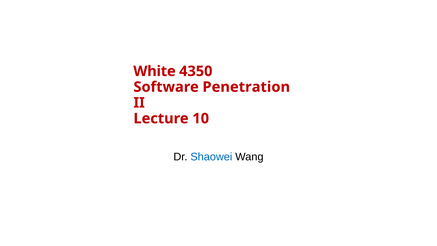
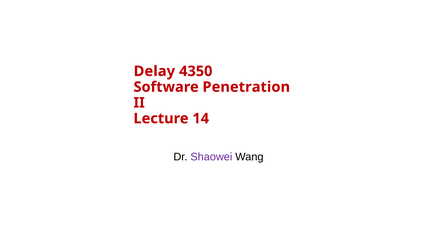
White: White -> Delay
10: 10 -> 14
Shaowei colour: blue -> purple
